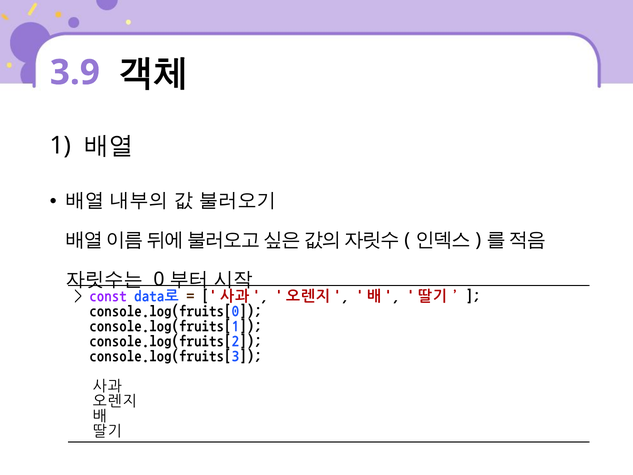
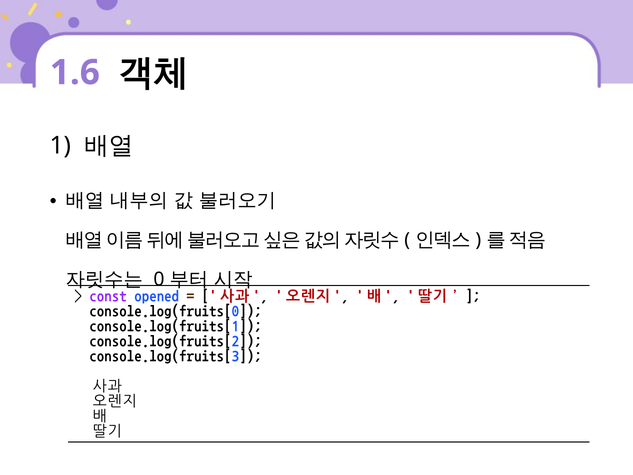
3.9: 3.9 -> 1.6
data로: data로 -> opened
